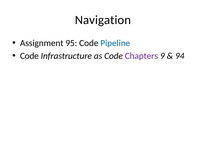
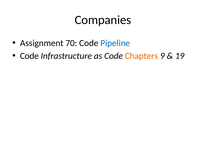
Navigation: Navigation -> Companies
95: 95 -> 70
Chapters colour: purple -> orange
94: 94 -> 19
